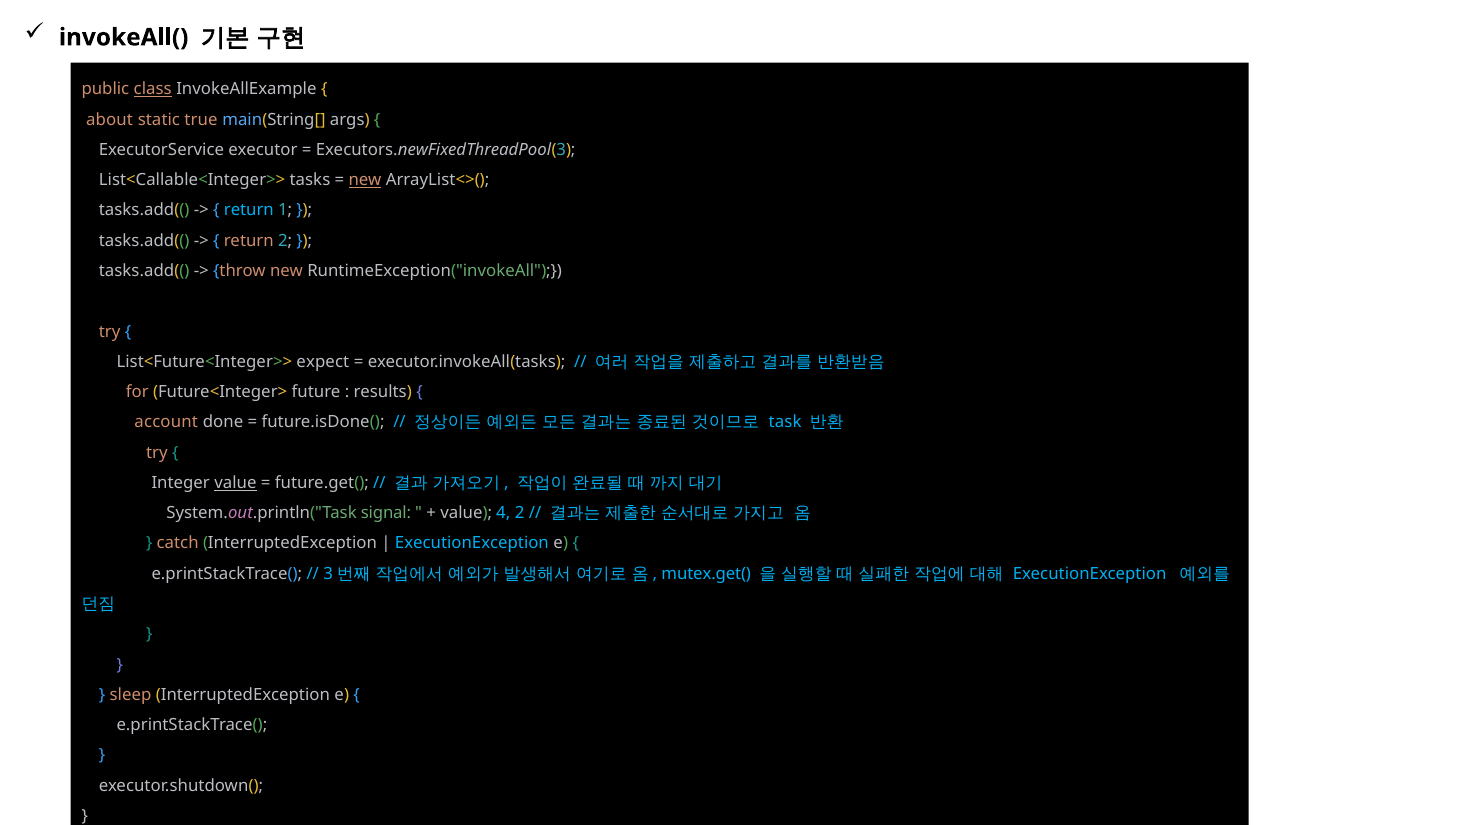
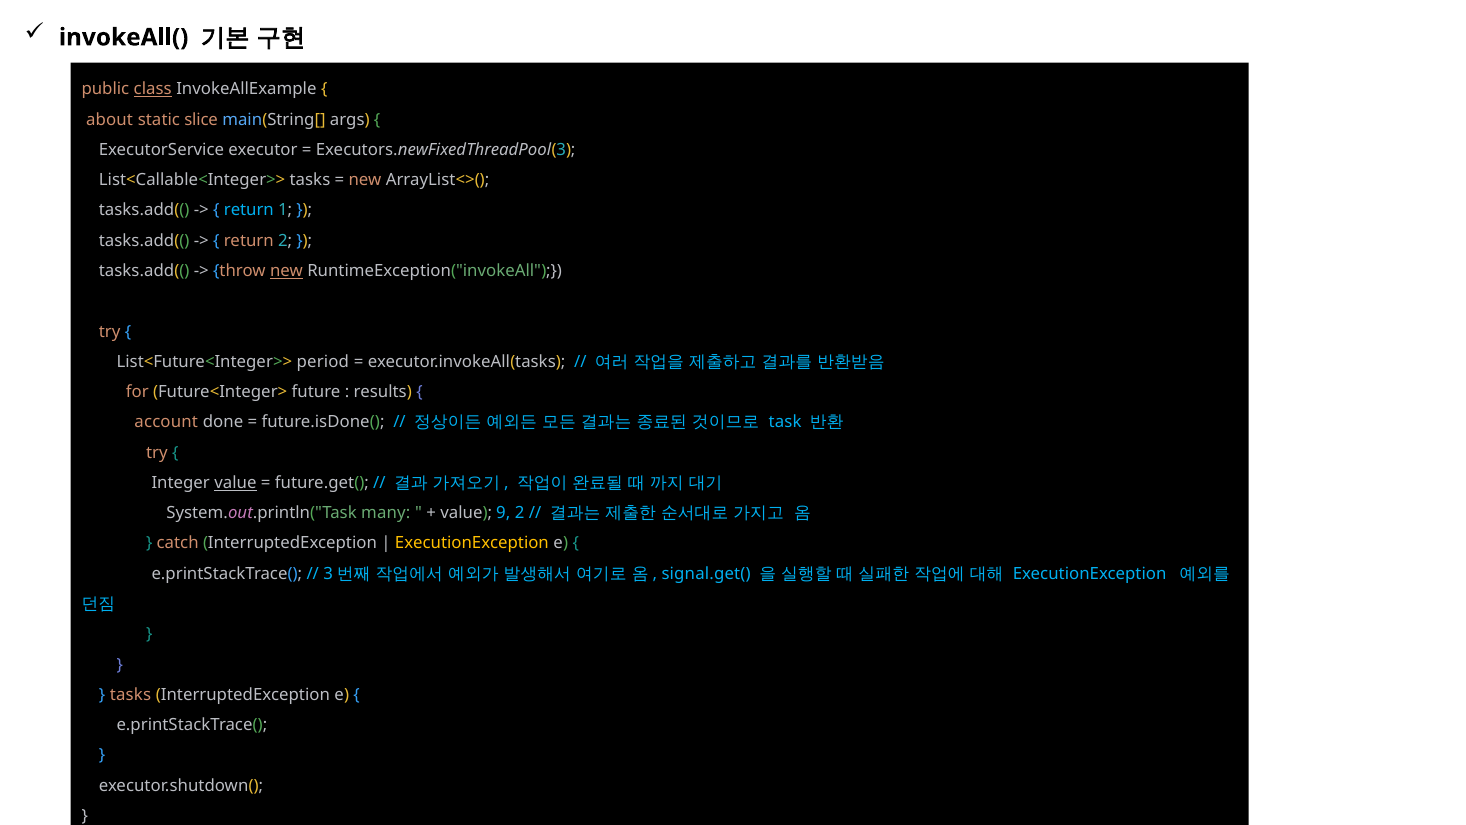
true: true -> slice
new at (365, 180) underline: present -> none
new at (286, 271) underline: none -> present
expect: expect -> period
signal: signal -> many
4: 4 -> 9
ExecutionException at (472, 543) colour: light blue -> yellow
mutex.get(: mutex.get( -> signal.get(
sleep at (131, 694): sleep -> tasks
